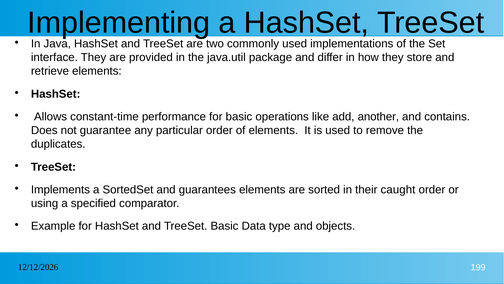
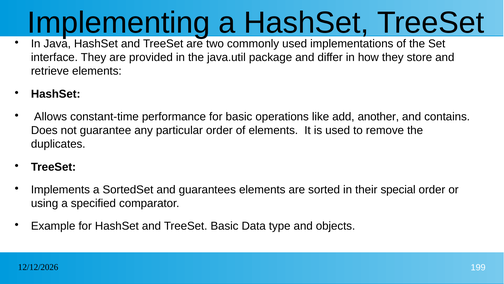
caught: caught -> special
